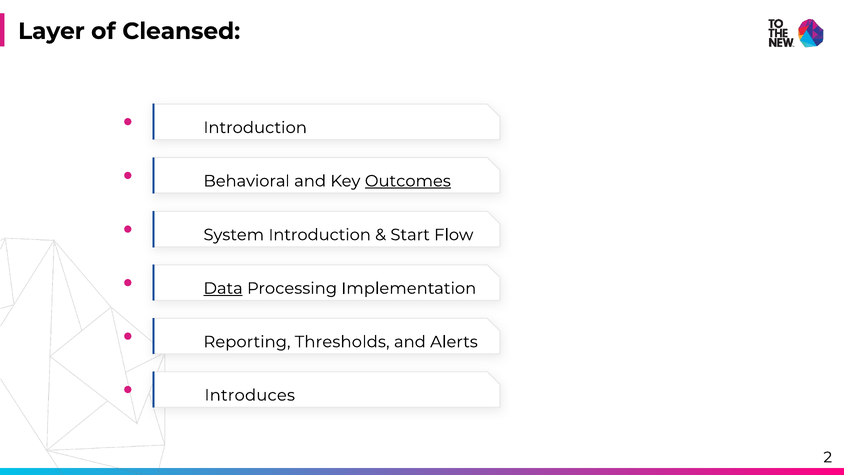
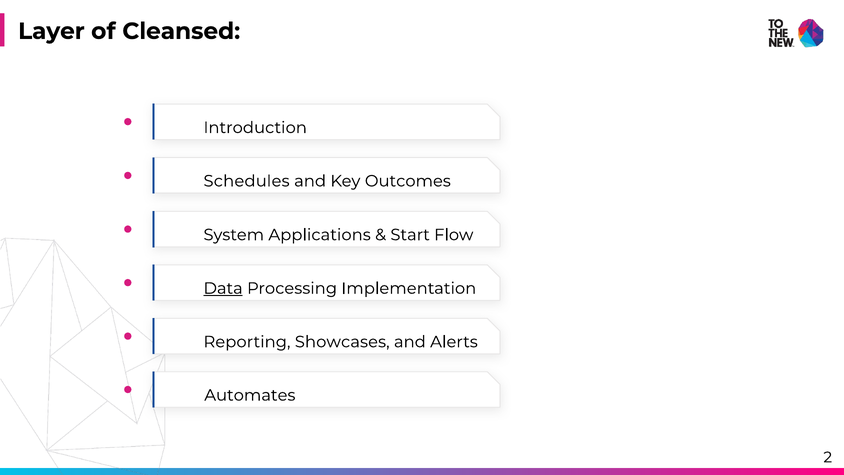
Behavioral: Behavioral -> Schedules
Outcomes underline: present -> none
System Introduction: Introduction -> Applications
Thresholds: Thresholds -> Showcases
Introduces: Introduces -> Automates
